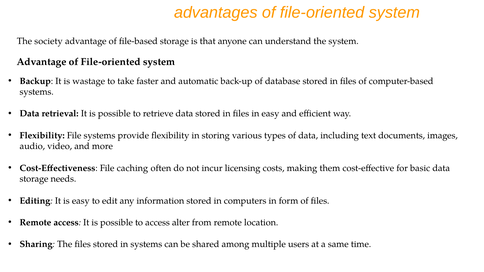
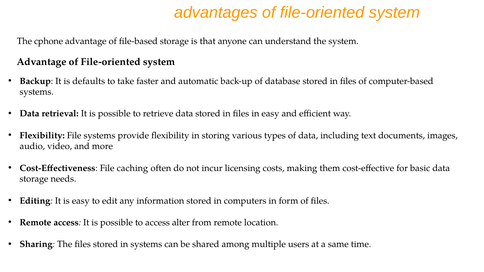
society: society -> cphone
wastage: wastage -> defaults
